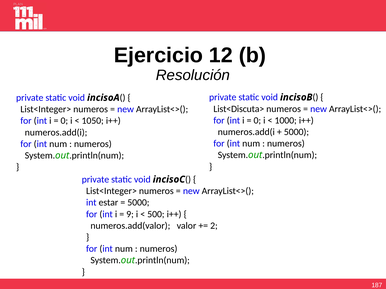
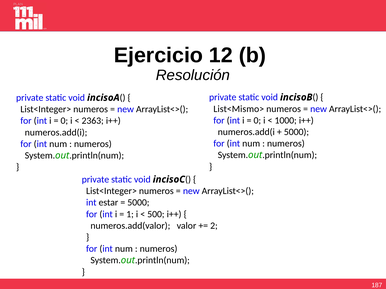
List<Discuta>: List<Discuta> -> List<Mismo>
1050: 1050 -> 2363
9: 9 -> 1
